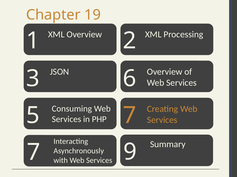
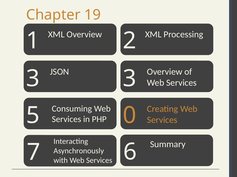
3 6: 6 -> 3
5 7: 7 -> 0
9: 9 -> 6
